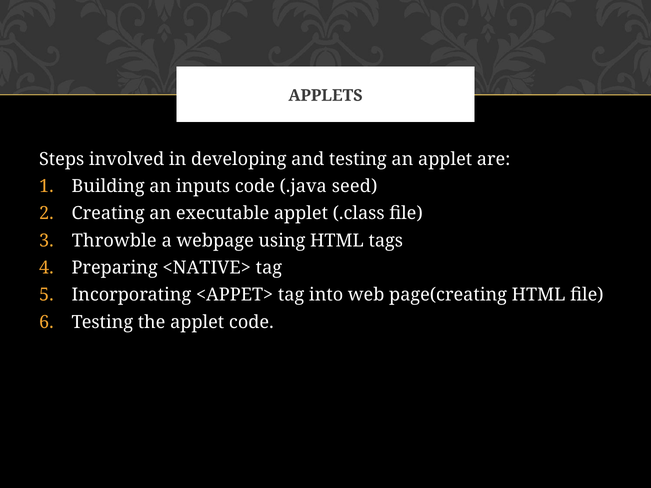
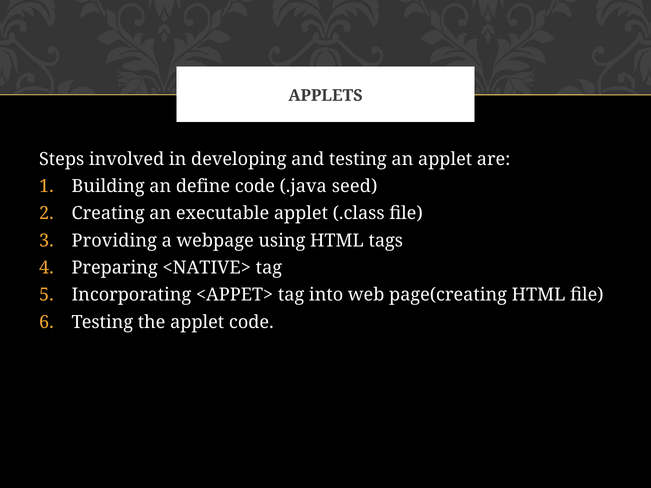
inputs: inputs -> define
Throwble: Throwble -> Providing
